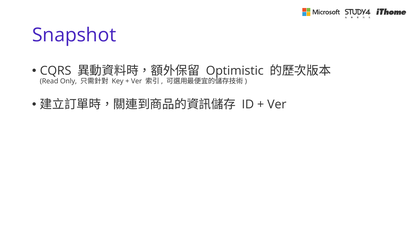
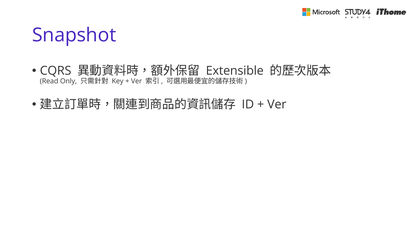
Optimistic: Optimistic -> Extensible
